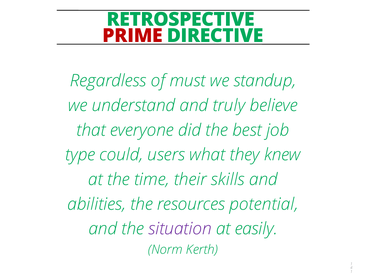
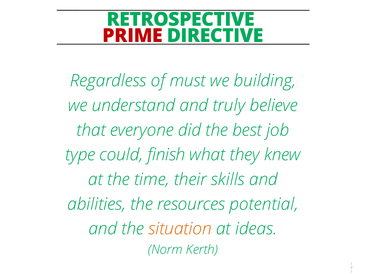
standup: standup -> building
users: users -> finish
situation colour: purple -> orange
easily: easily -> ideas
